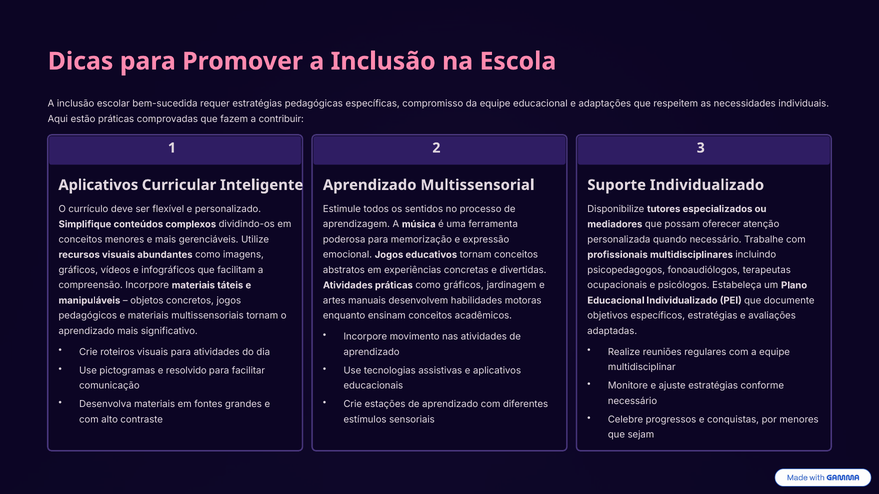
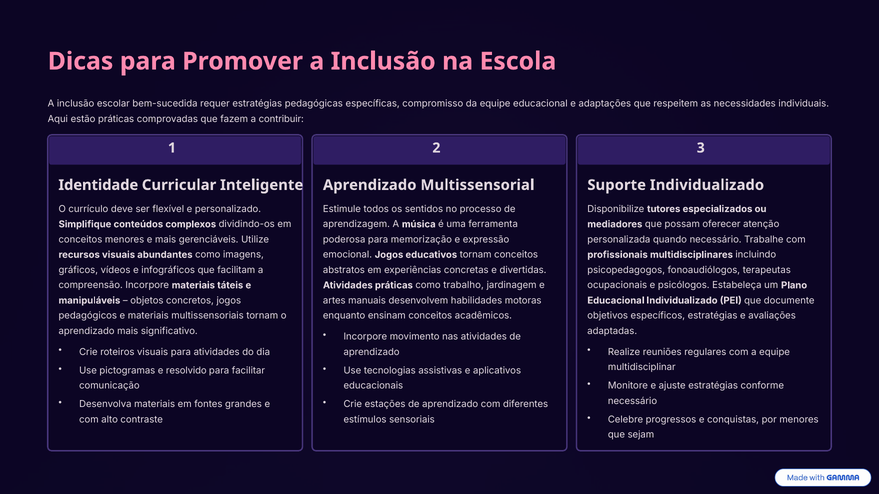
Aplicativos at (98, 185): Aplicativos -> Identidade
como gráficos: gráficos -> trabalho
